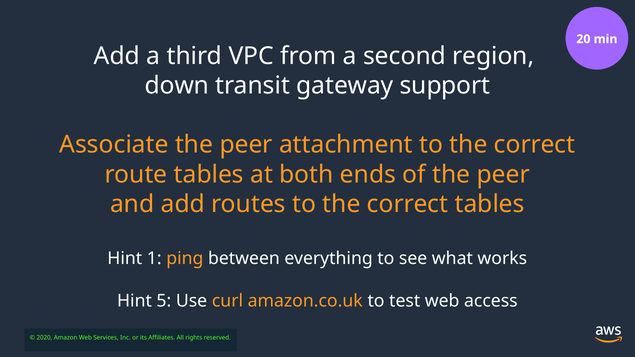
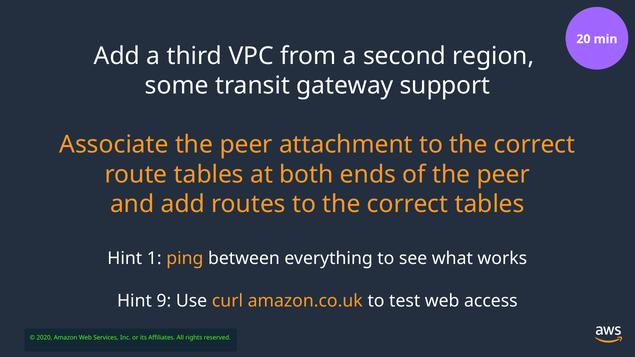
down: down -> some
5: 5 -> 9
